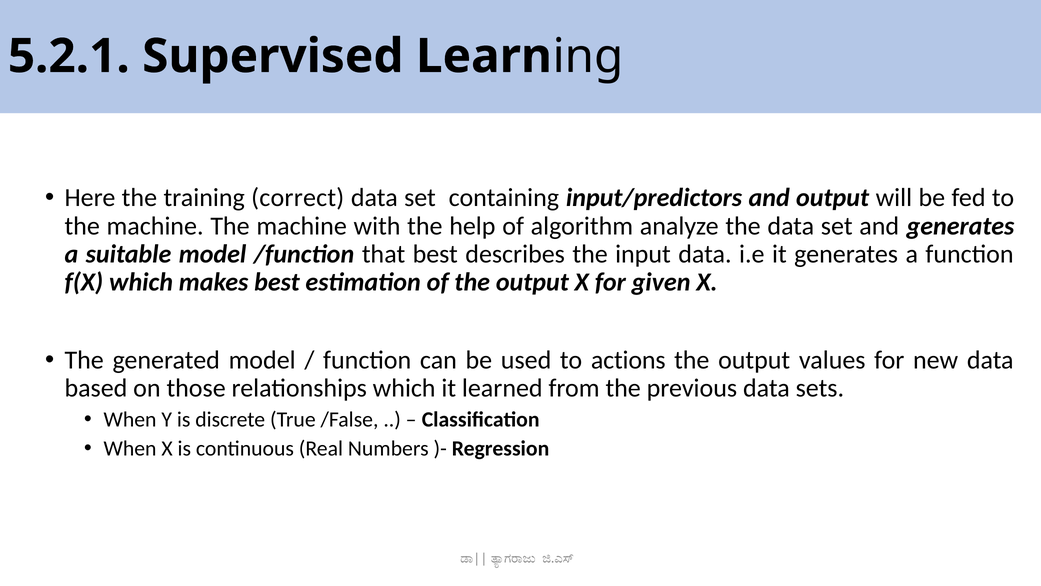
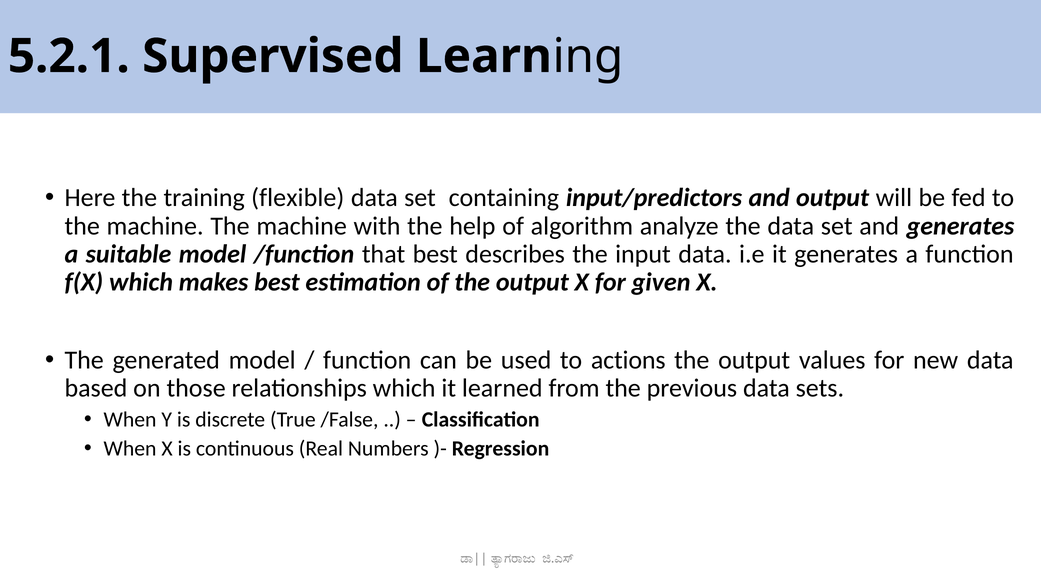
correct: correct -> flexible
